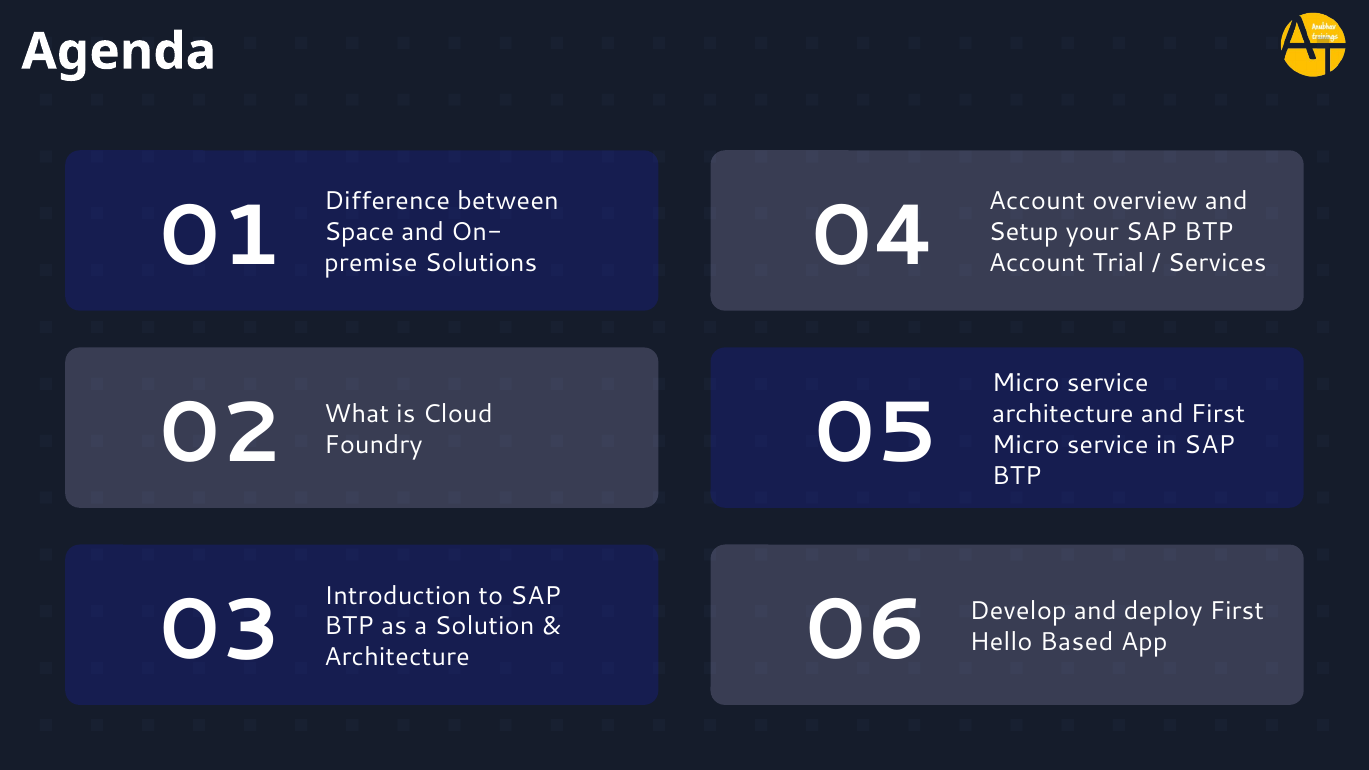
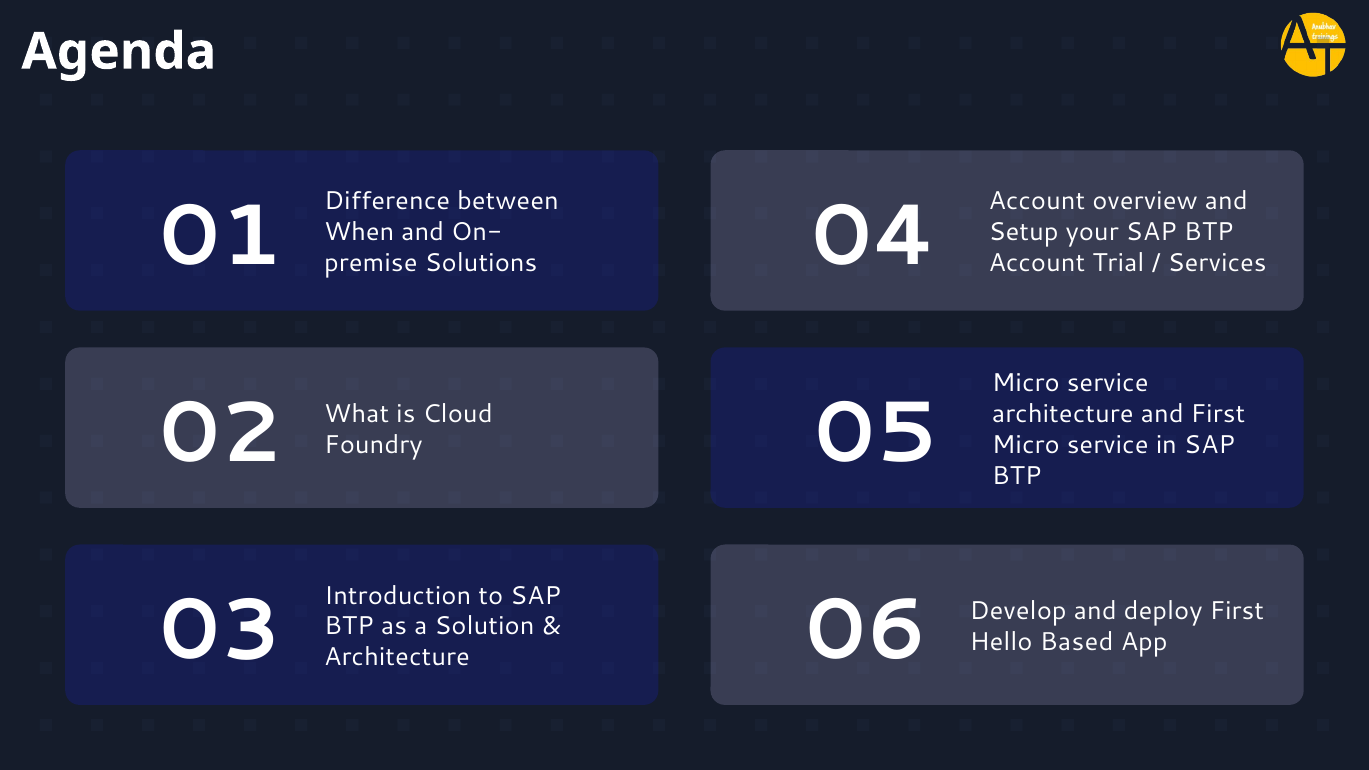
Space: Space -> When
